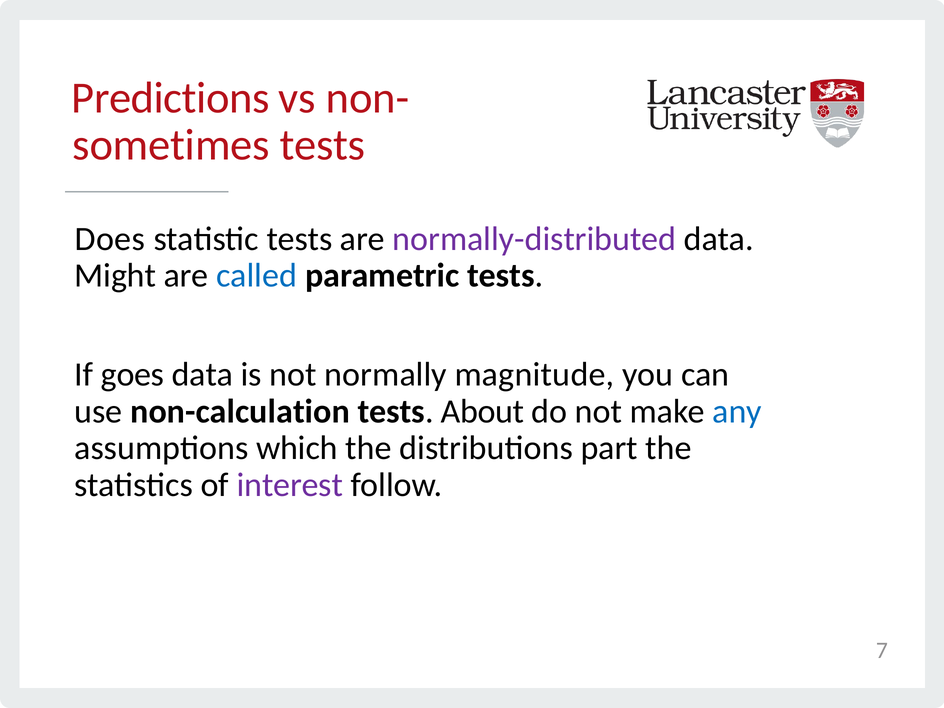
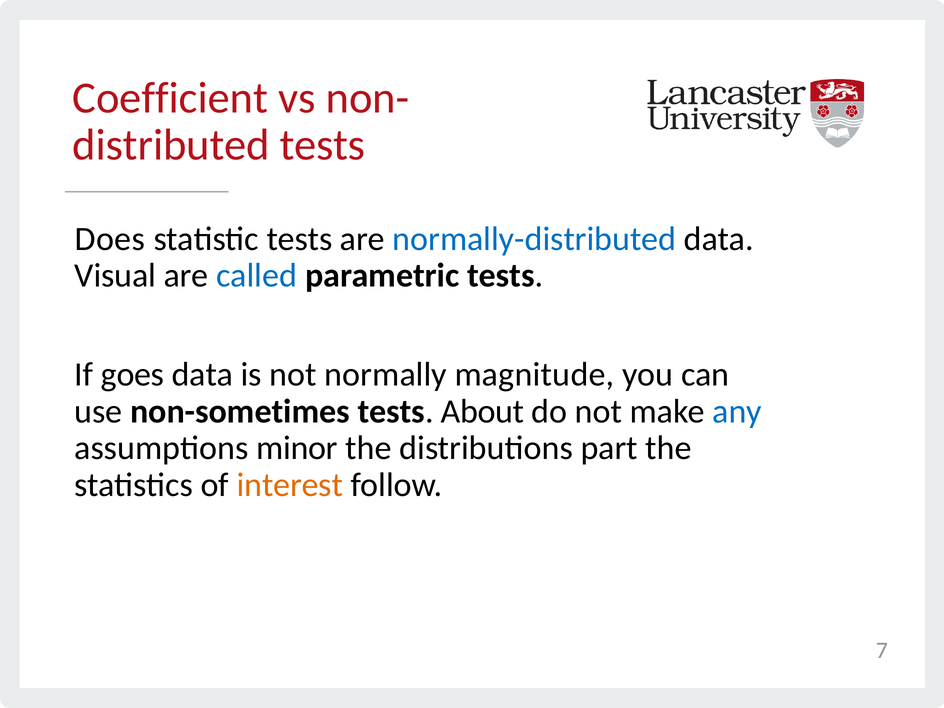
Predictions: Predictions -> Coefficient
sometimes: sometimes -> distributed
normally-distributed colour: purple -> blue
Might: Might -> Visual
non-calculation: non-calculation -> non-sometimes
which: which -> minor
interest colour: purple -> orange
